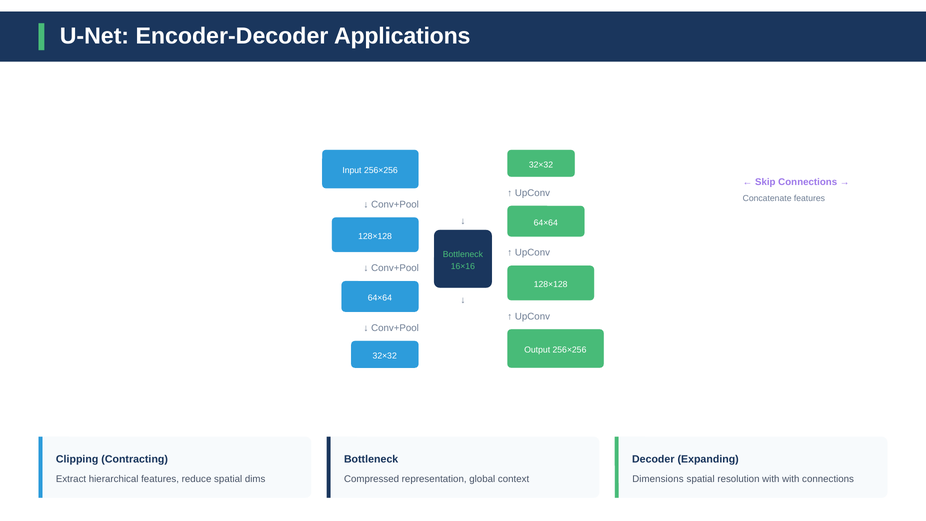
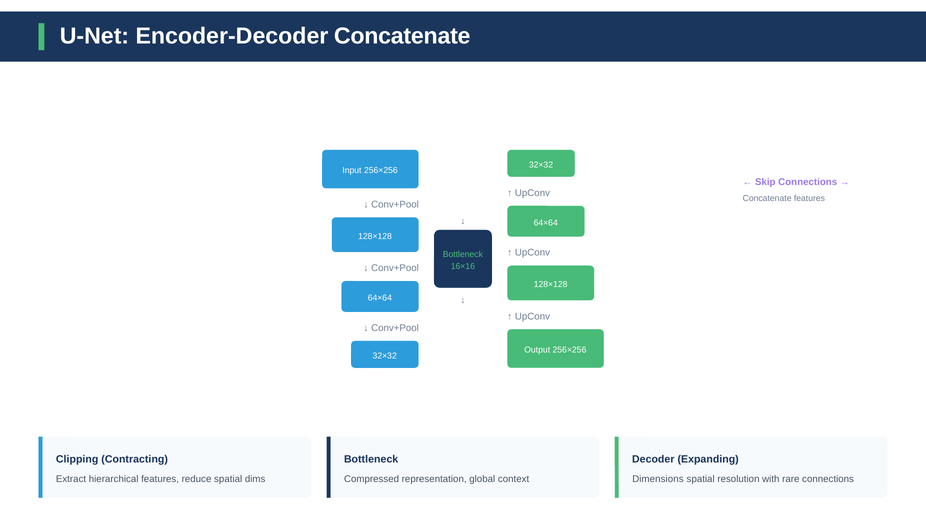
Encoder-Decoder Applications: Applications -> Concatenate
with with: with -> rare
